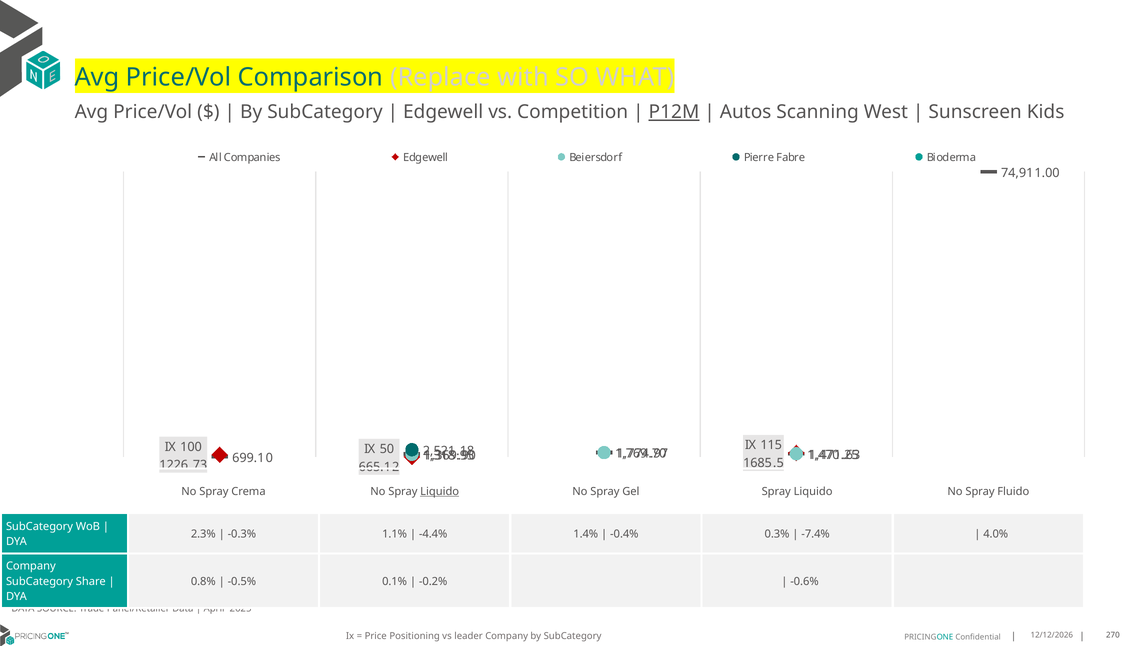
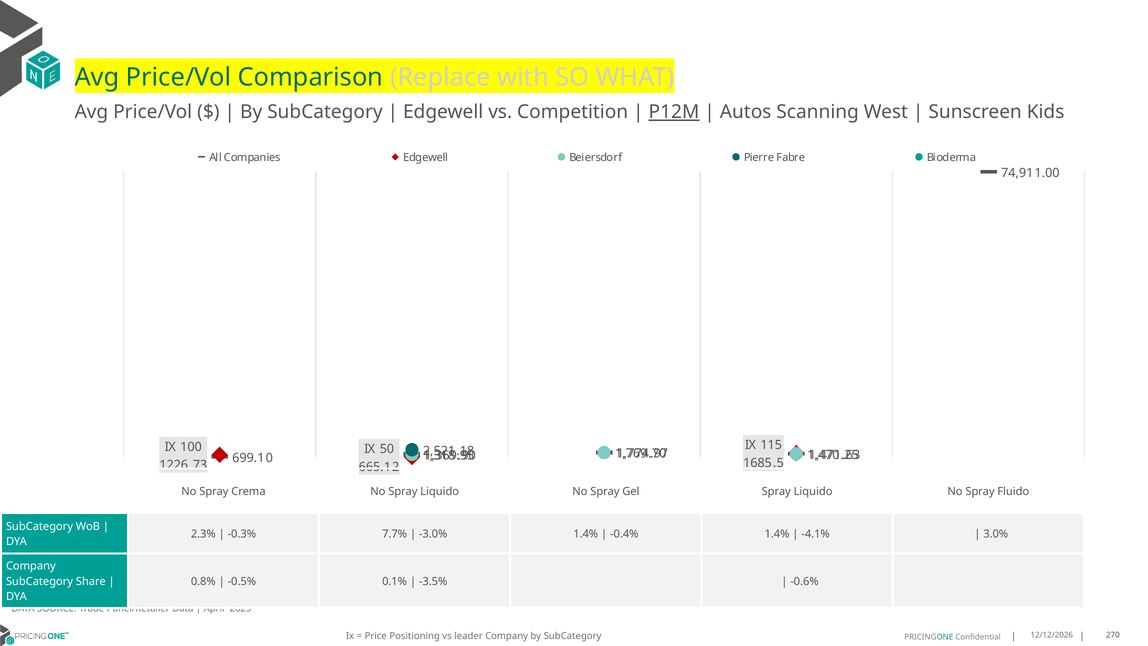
Liquido at (440, 491) underline: present -> none
1.1%: 1.1% -> 7.7%
-4.4%: -4.4% -> -3.0%
-0.4% 0.3%: 0.3% -> 1.4%
-7.4%: -7.4% -> -4.1%
4.0%: 4.0% -> 3.0%
-0.2%: -0.2% -> -3.5%
